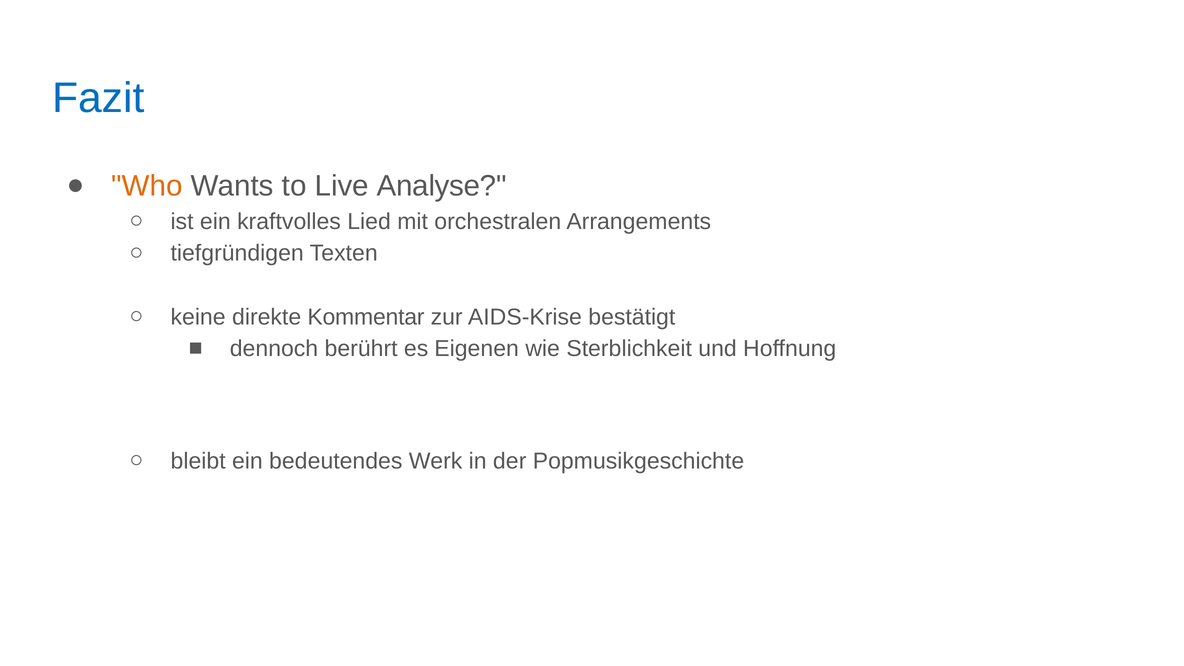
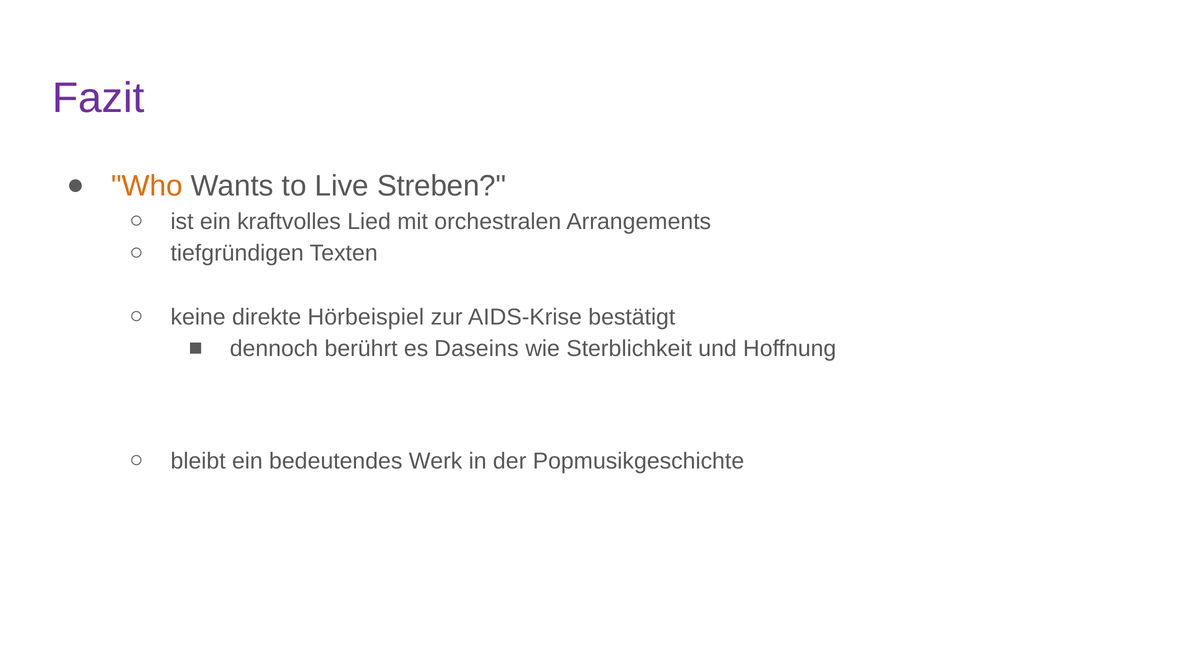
Fazit colour: blue -> purple
Analyse: Analyse -> Streben
Kommentar: Kommentar -> Hörbeispiel
Eigenen: Eigenen -> Daseins
